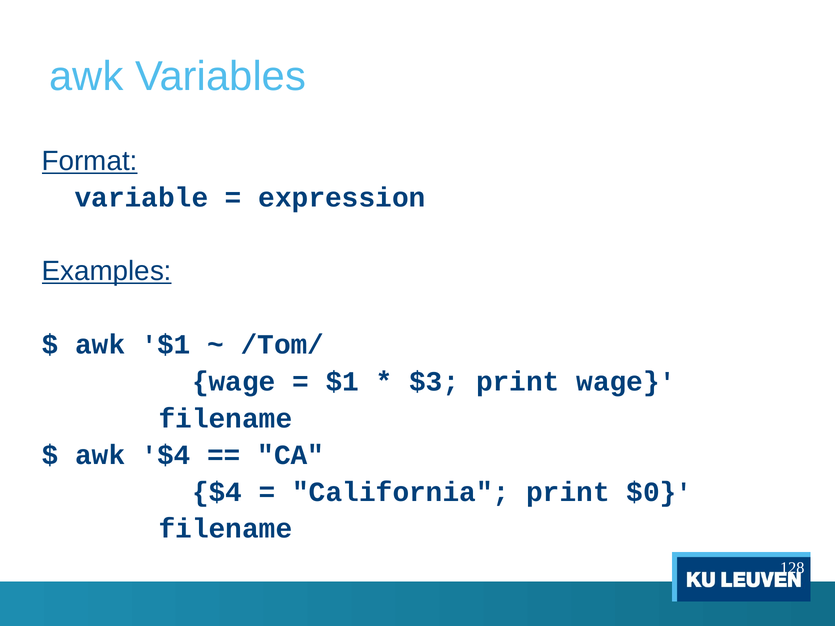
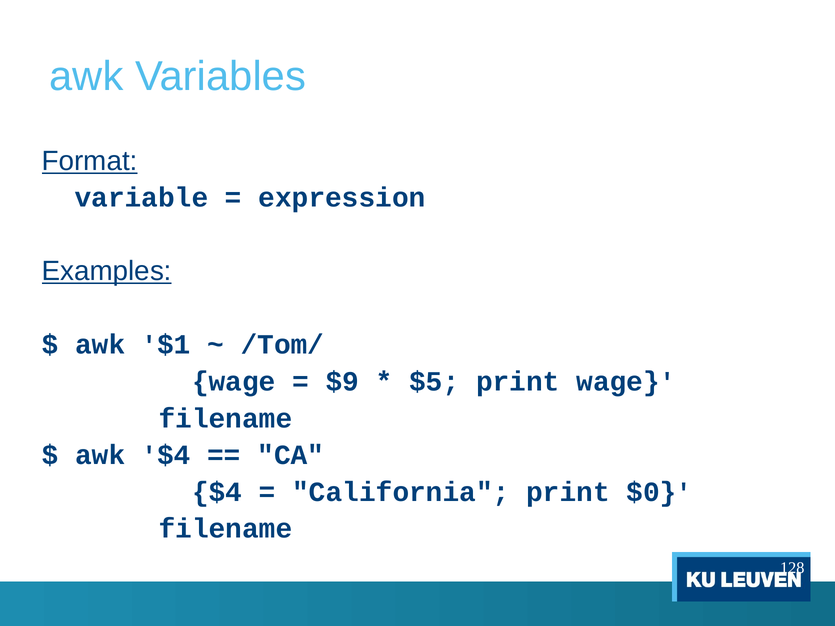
$1 at (342, 382): $1 -> $9
$3: $3 -> $5
